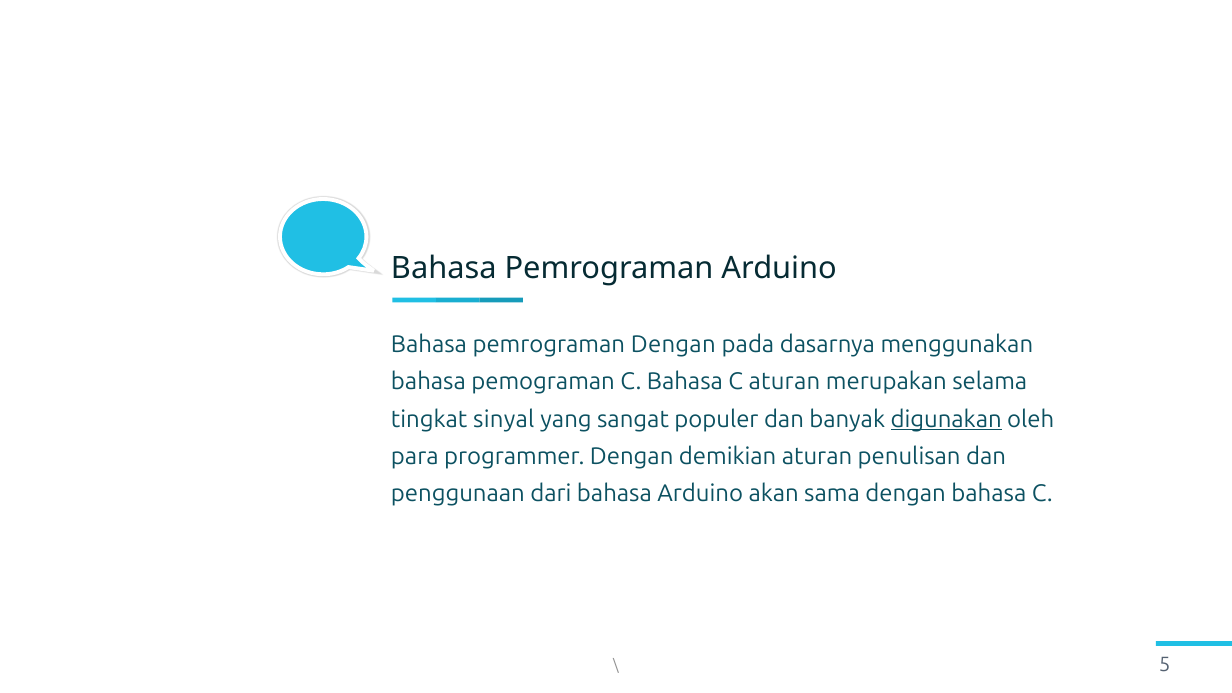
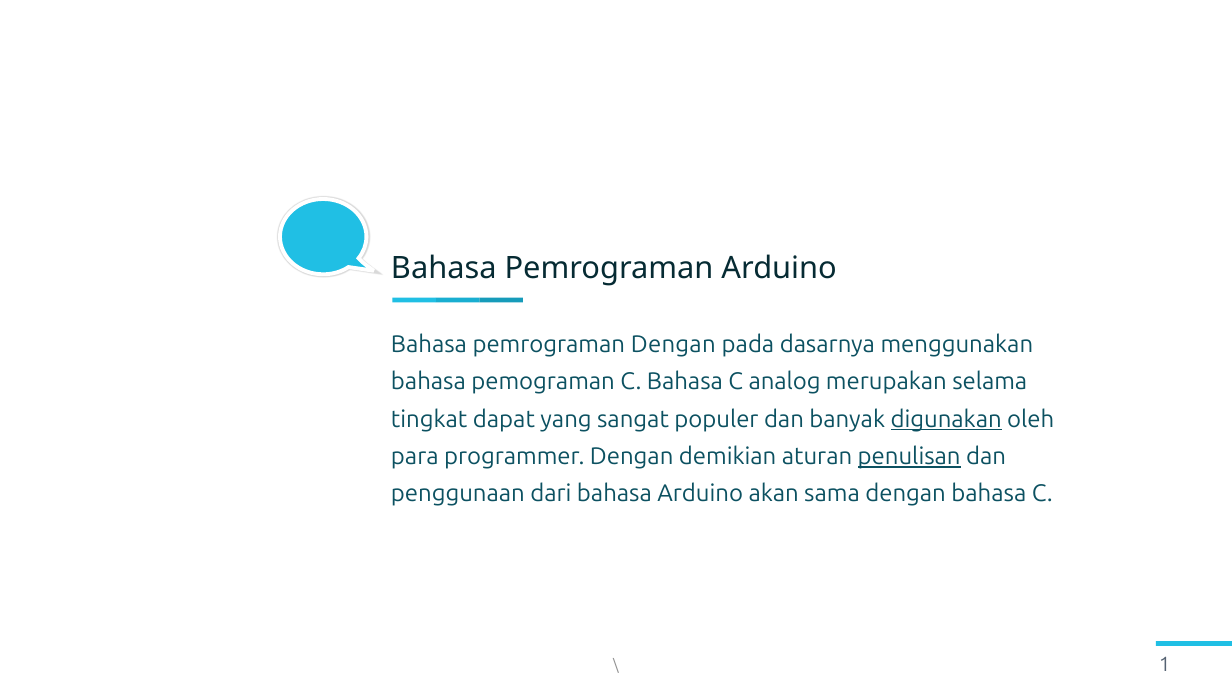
C aturan: aturan -> analog
sinyal: sinyal -> dapat
penulisan underline: none -> present
5: 5 -> 1
